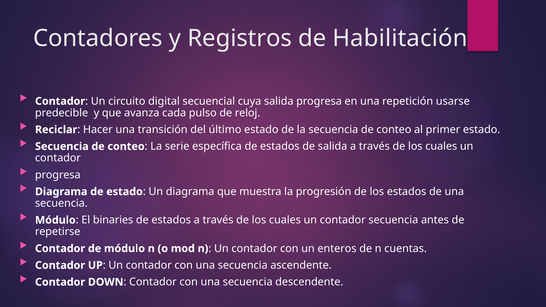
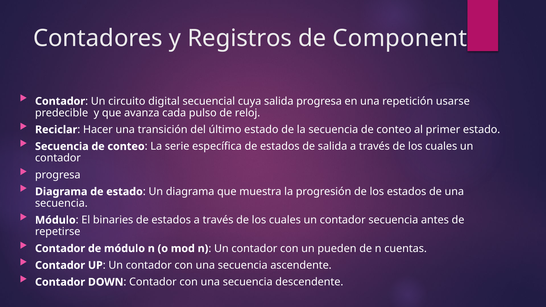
Habilitación: Habilitación -> Component
enteros: enteros -> pueden
